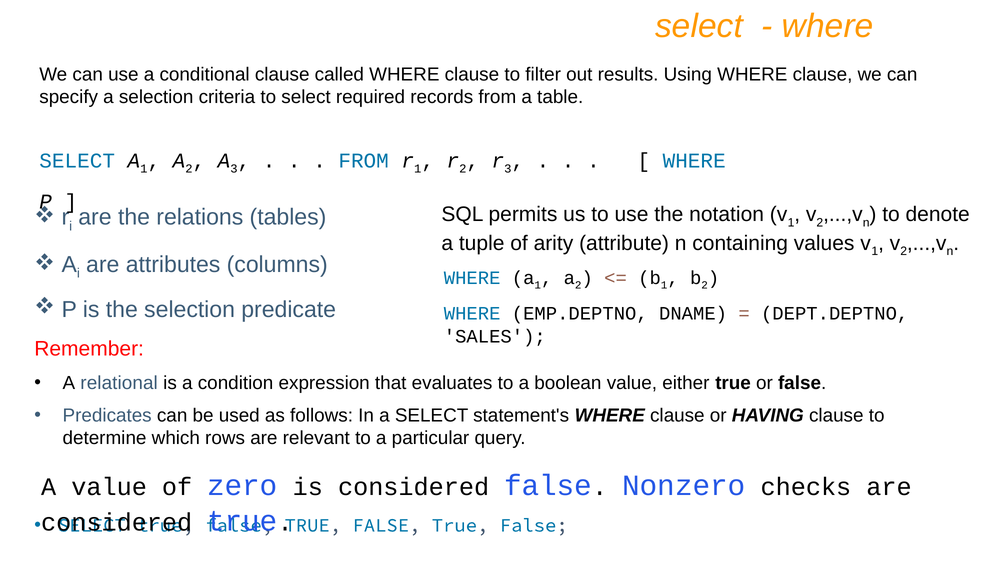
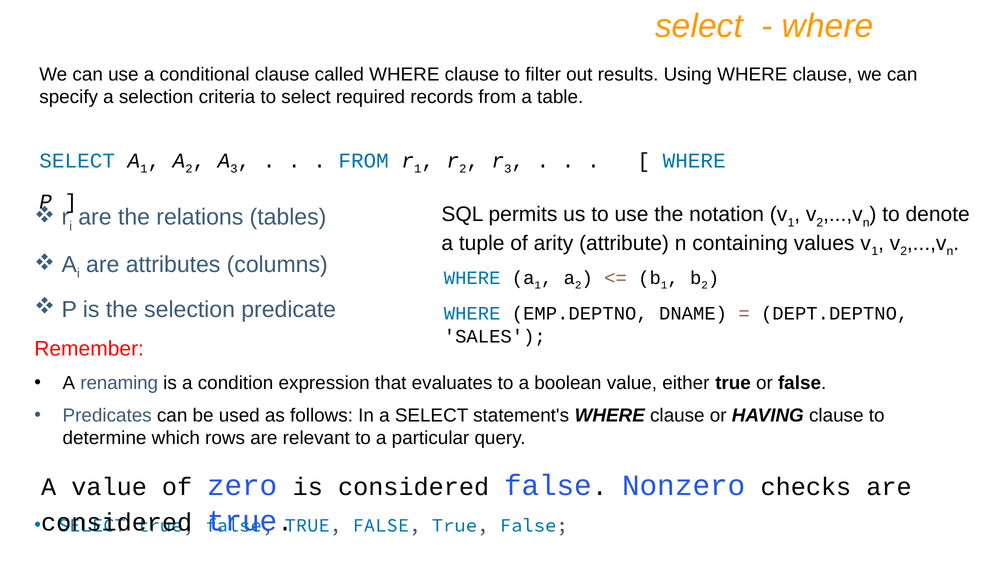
relational: relational -> renaming
